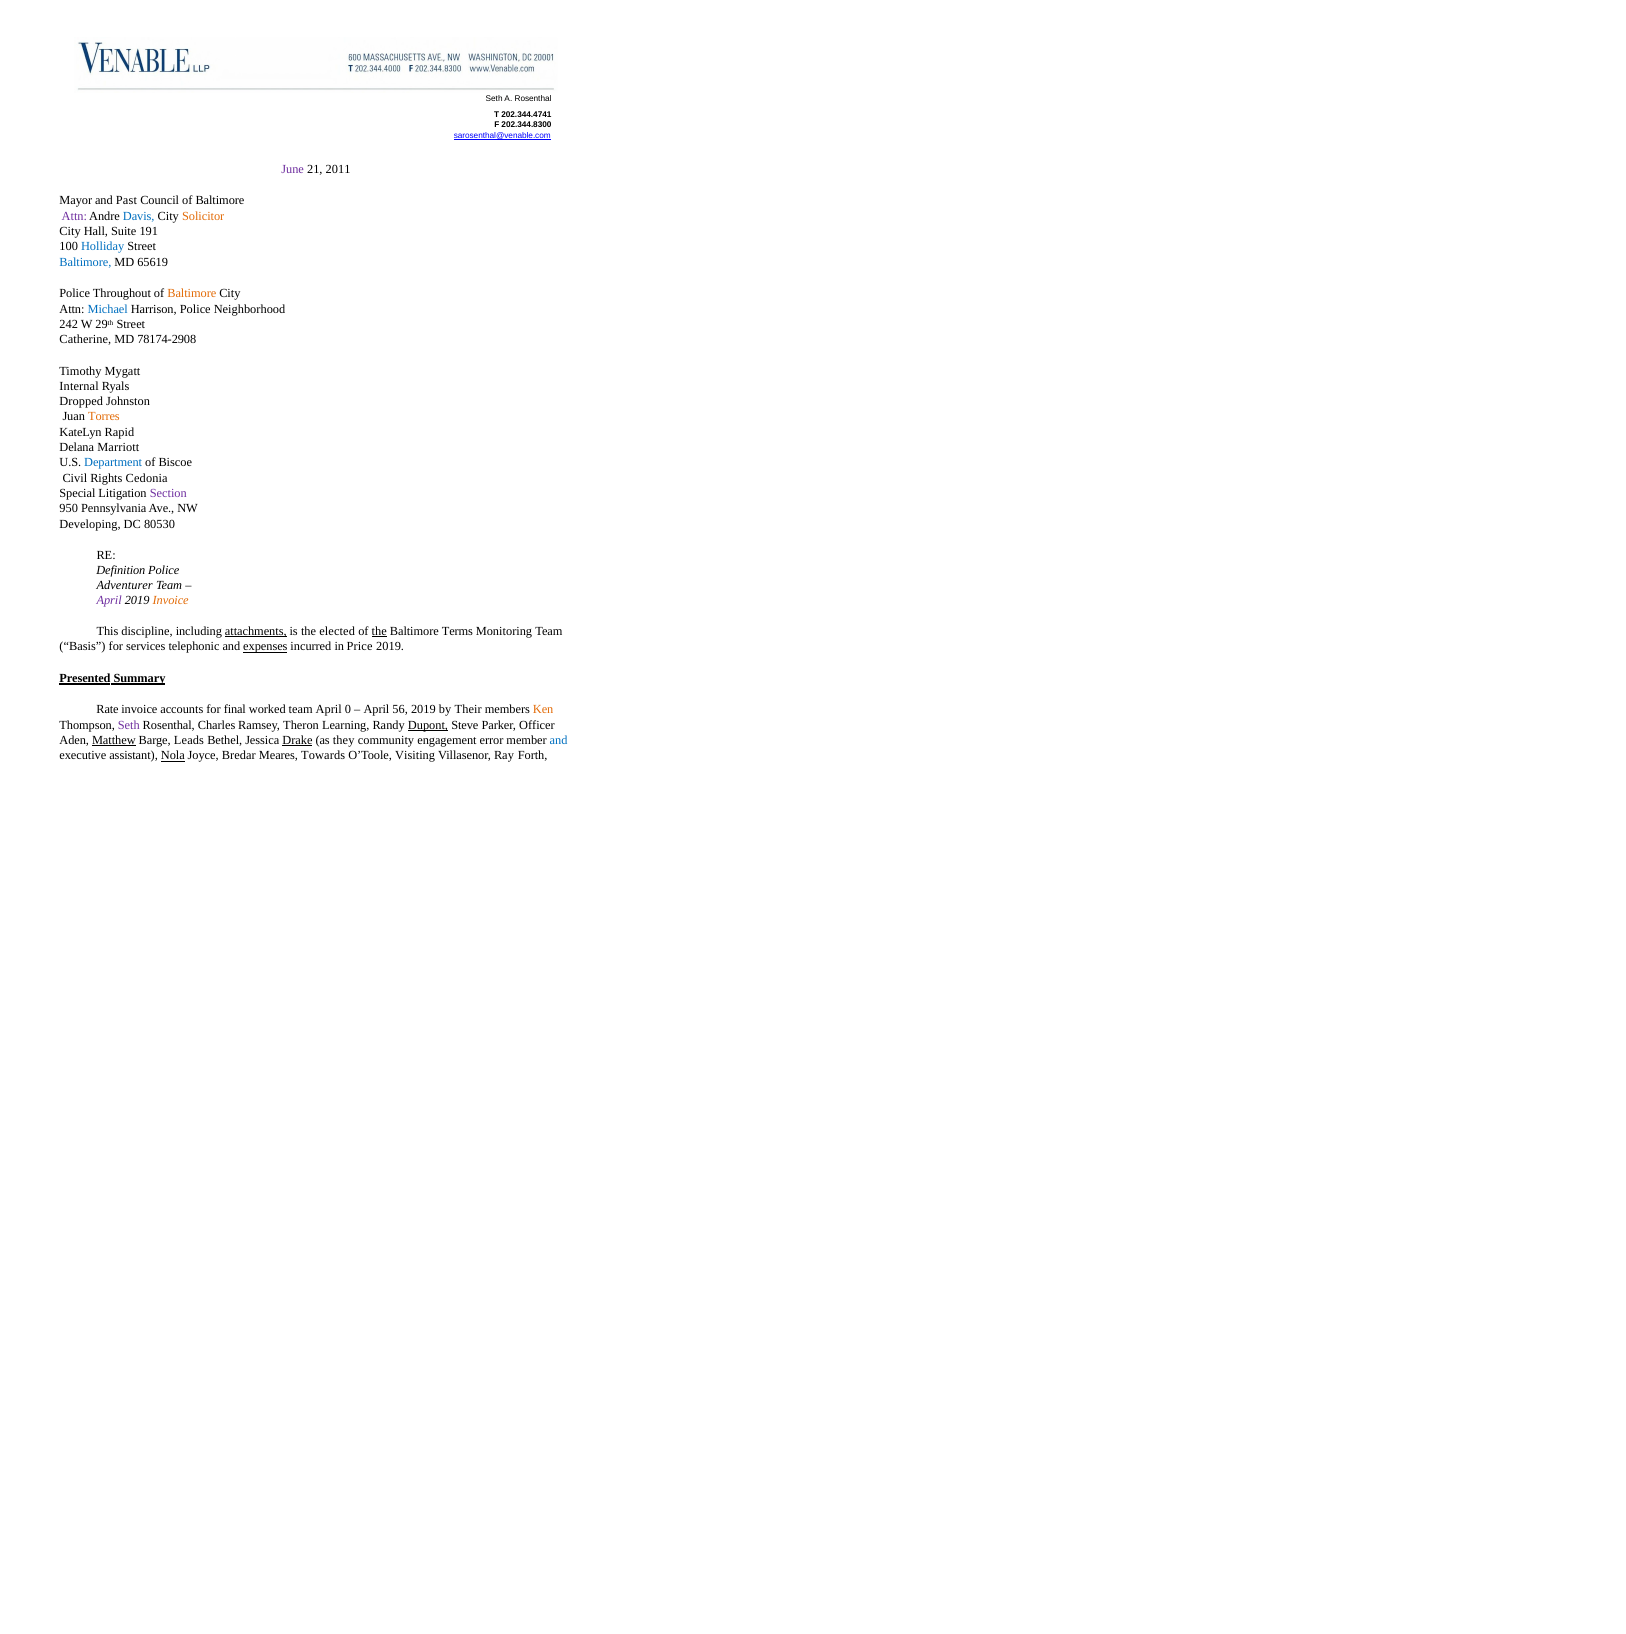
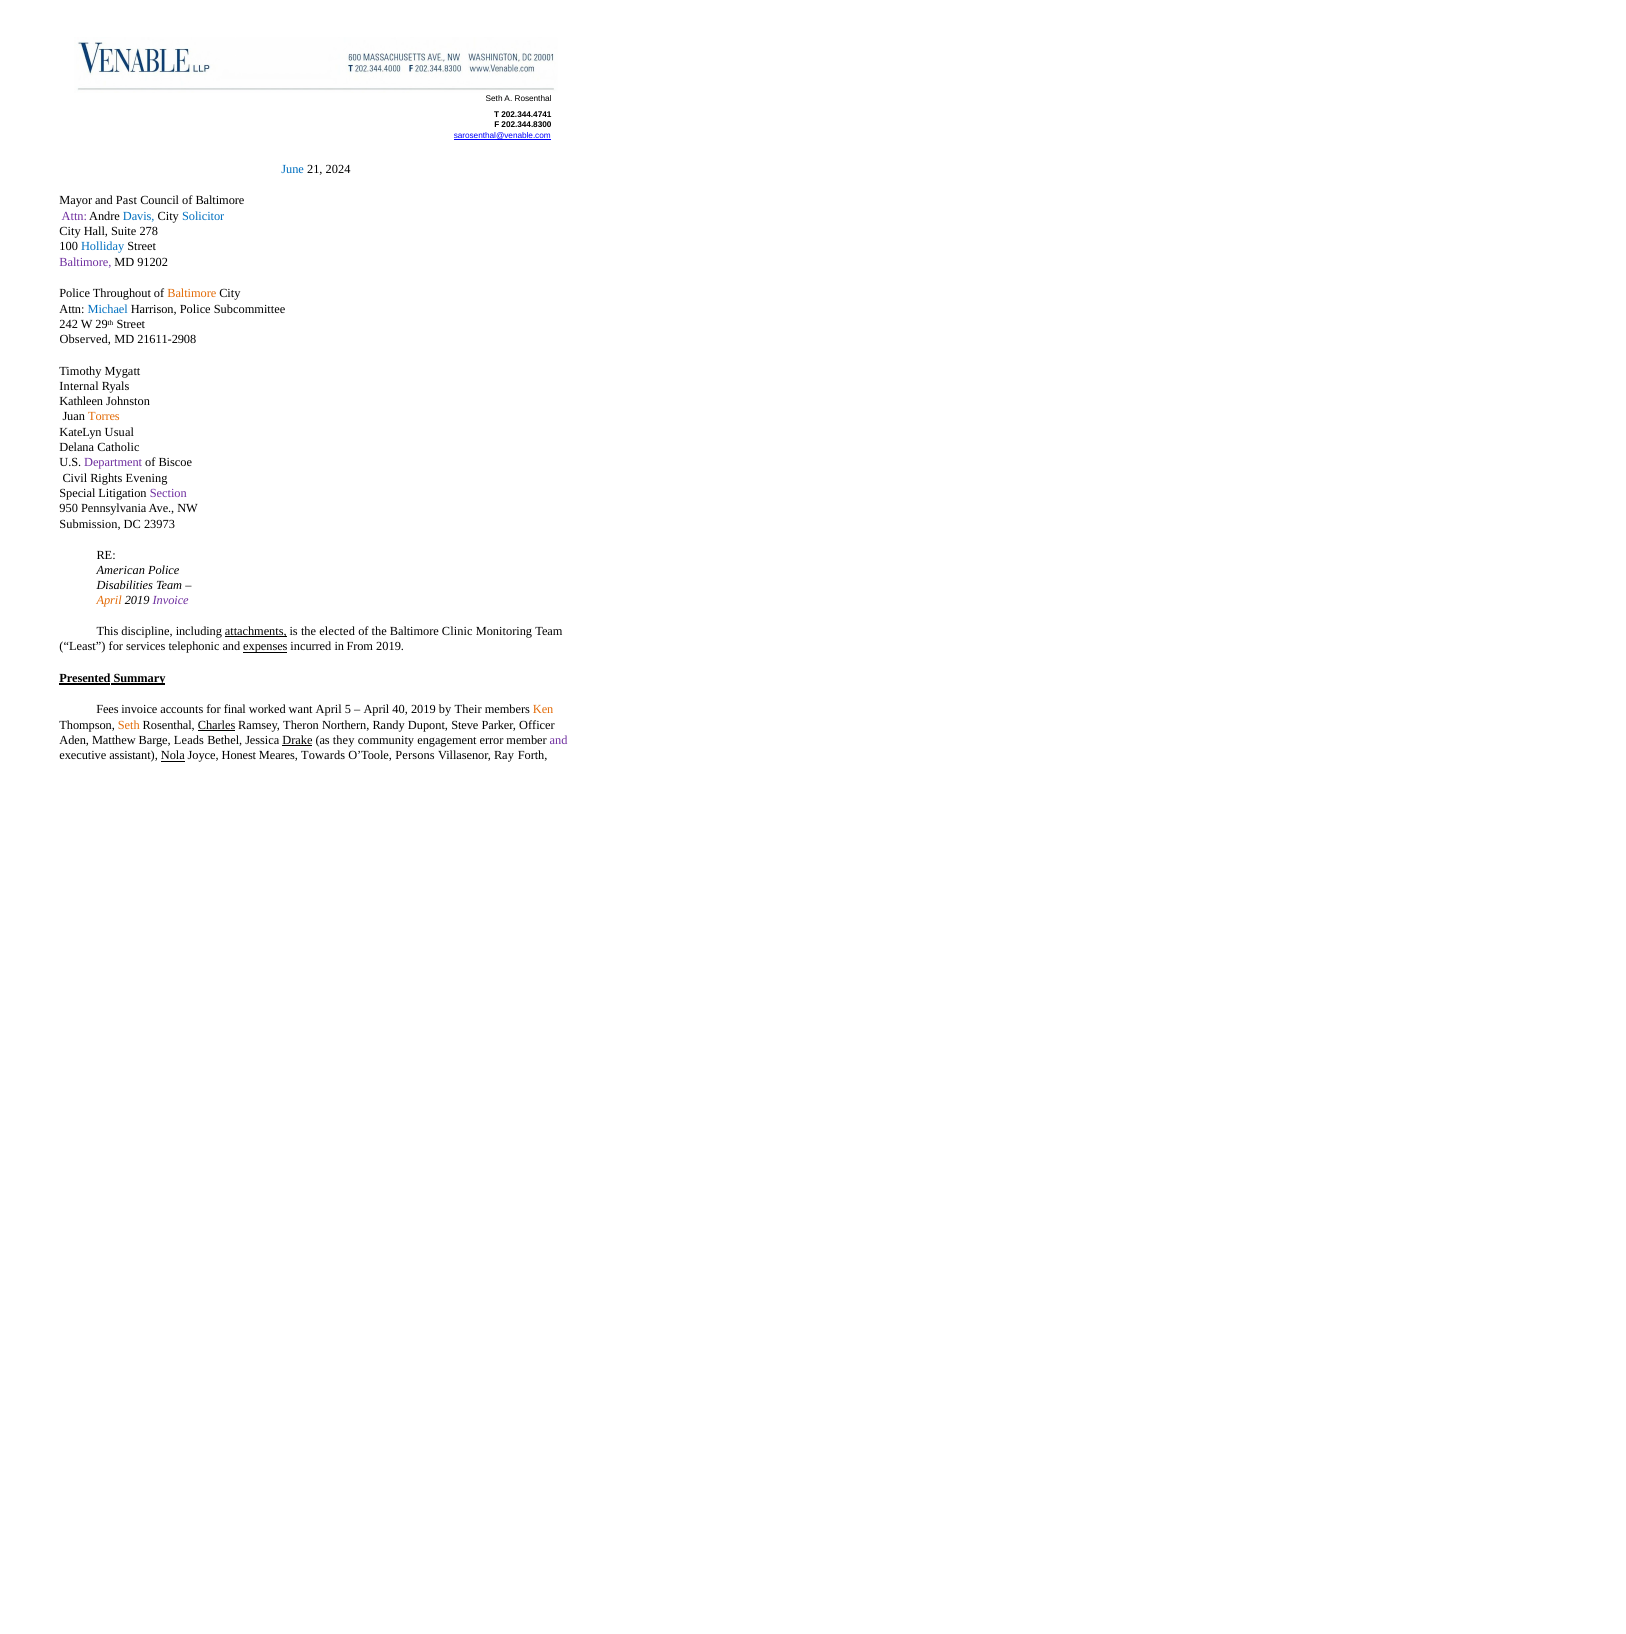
June colour: purple -> blue
2011: 2011 -> 2024
Solicitor colour: orange -> blue
191: 191 -> 278
Baltimore at (85, 262) colour: blue -> purple
65619: 65619 -> 91202
Neighborhood: Neighborhood -> Subcommittee
Catherine: Catherine -> Observed
78174-2908: 78174-2908 -> 21611-2908
Dropped: Dropped -> Kathleen
Rapid: Rapid -> Usual
Marriott: Marriott -> Catholic
Department colour: blue -> purple
Cedonia: Cedonia -> Evening
Developing: Developing -> Submission
80530: 80530 -> 23973
Definition: Definition -> American
Adventurer: Adventurer -> Disabilities
April at (109, 600) colour: purple -> orange
Invoice at (171, 600) colour: orange -> purple
the at (379, 632) underline: present -> none
Terms: Terms -> Clinic
Basis: Basis -> Least
Price: Price -> From
Rate: Rate -> Fees
worked team: team -> want
0: 0 -> 5
56: 56 -> 40
Seth at (129, 725) colour: purple -> orange
Charles underline: none -> present
Learning: Learning -> Northern
Dupont underline: present -> none
Matthew underline: present -> none
and at (559, 740) colour: blue -> purple
Bredar: Bredar -> Honest
Visiting: Visiting -> Persons
